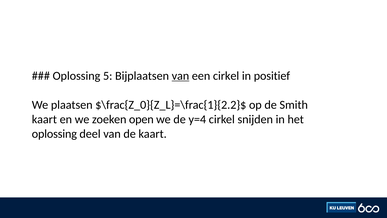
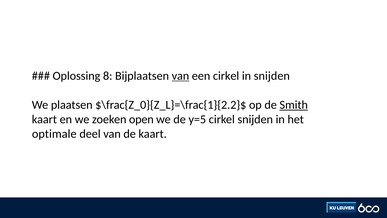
5: 5 -> 8
in positief: positief -> snijden
Smith underline: none -> present
y=4: y=4 -> y=5
oplossing at (54, 134): oplossing -> optimale
